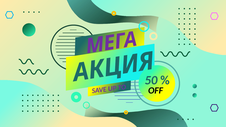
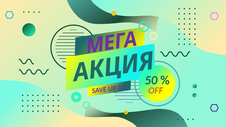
OFF colour: black -> orange
